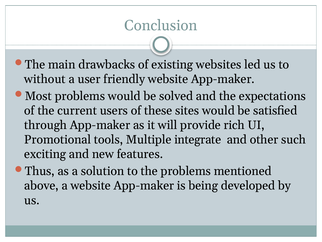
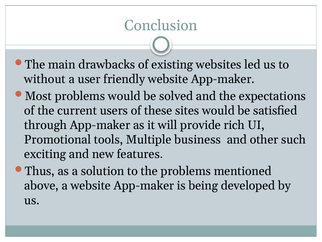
integrate: integrate -> business
